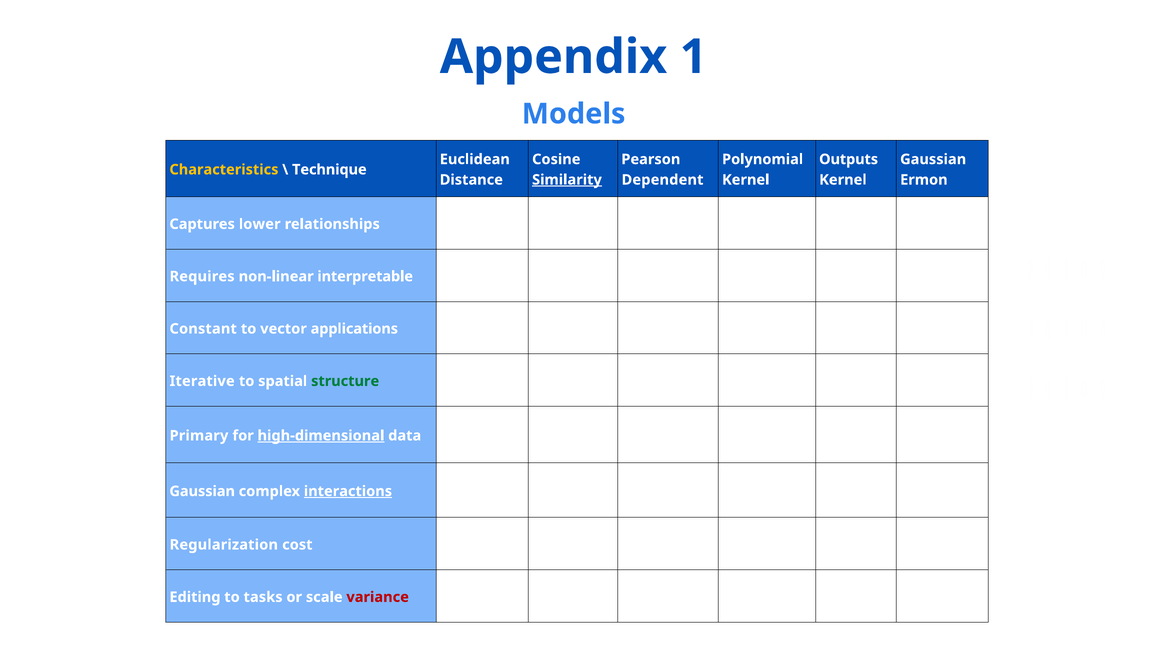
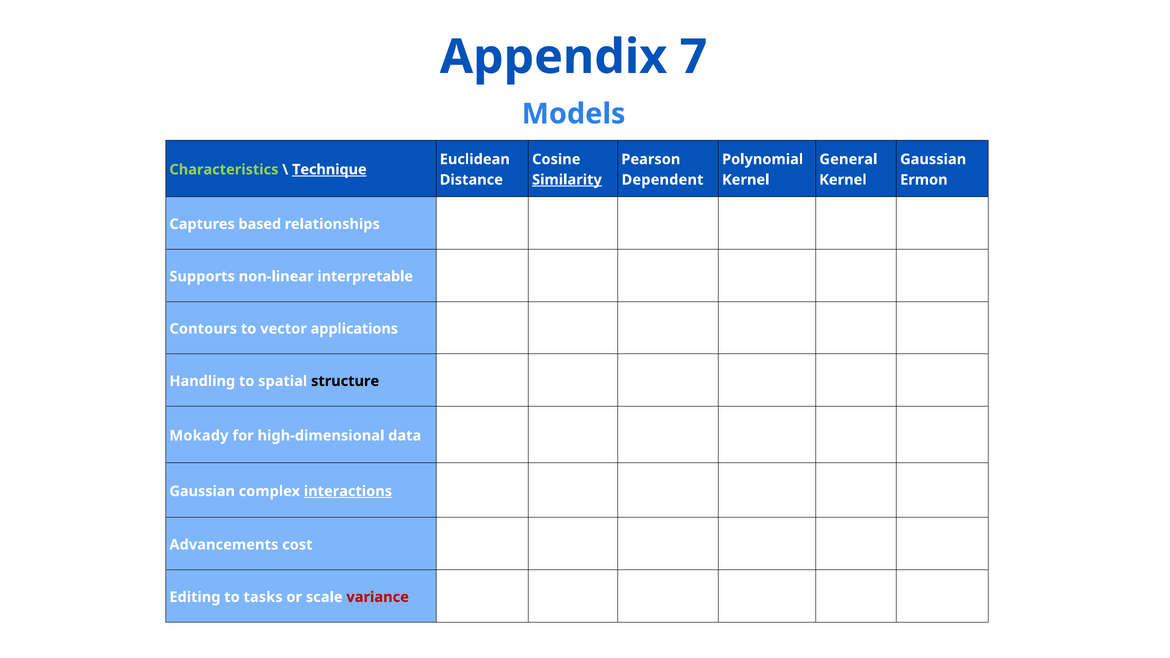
1: 1 -> 7
Outputs: Outputs -> General
Characteristics colour: yellow -> light green
Technique underline: none -> present
lower: lower -> based
Requires: Requires -> Supports
Constant: Constant -> Contours
Iterative: Iterative -> Handling
structure colour: green -> black
Primary: Primary -> Mokady
high-dimensional underline: present -> none
Regularization: Regularization -> Advancements
